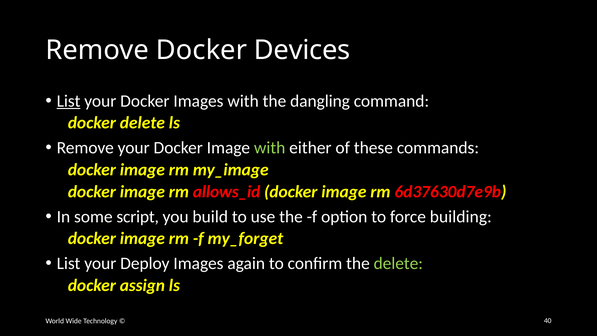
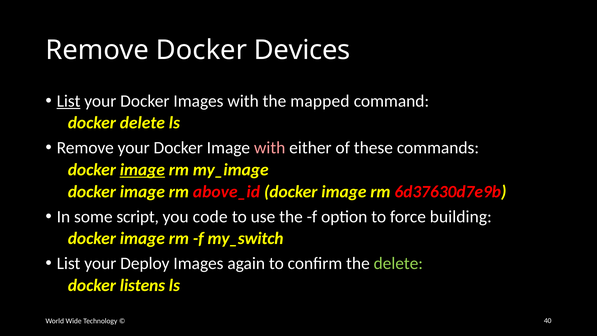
dangling: dangling -> mapped
with at (270, 148) colour: light green -> pink
image at (142, 170) underline: none -> present
allows_id: allows_id -> above_id
build: build -> code
my_forget: my_forget -> my_switch
assign: assign -> listens
